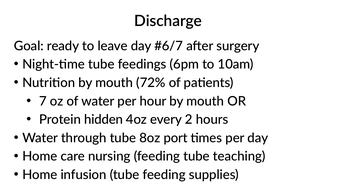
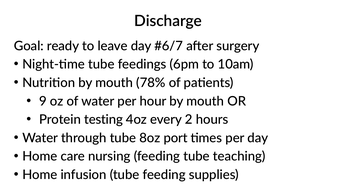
72%: 72% -> 78%
7: 7 -> 9
hidden: hidden -> testing
